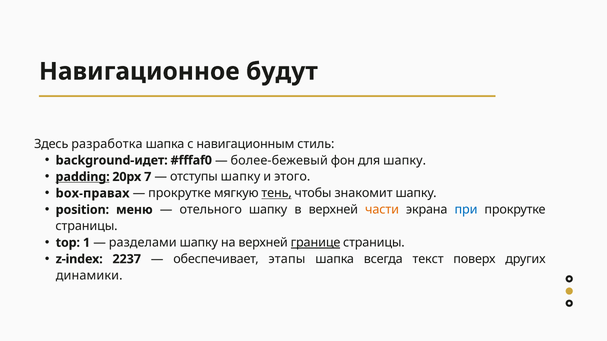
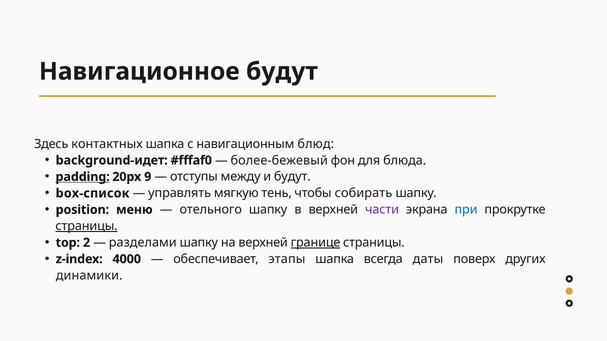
разработка: разработка -> контактных
стиль: стиль -> блюд
для шапку: шапку -> блюда
7: 7 -> 9
отступы шапку: шапку -> между
и этого: этого -> будут
box-правах: box-правах -> box-список
прокрутке at (180, 193): прокрутке -> управлять
тень underline: present -> none
знакомит: знакомит -> собирать
части colour: orange -> purple
страницы at (87, 226) underline: none -> present
1: 1 -> 2
2237: 2237 -> 4000
текст: текст -> даты
